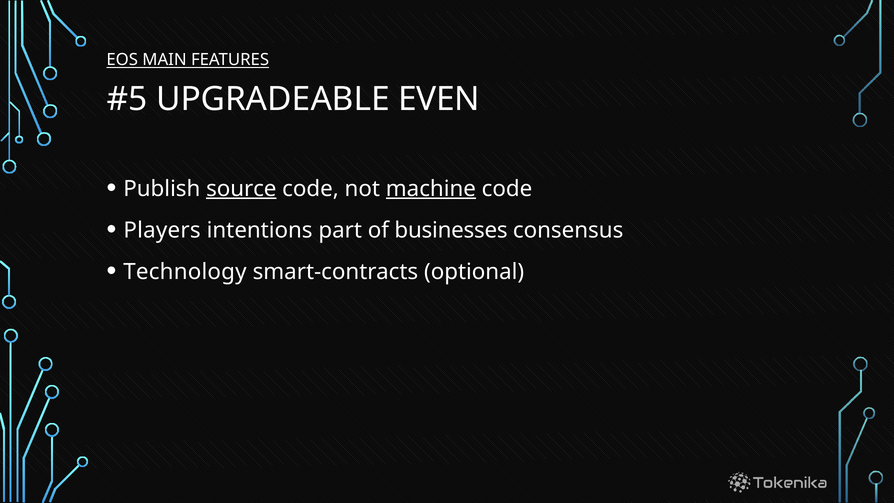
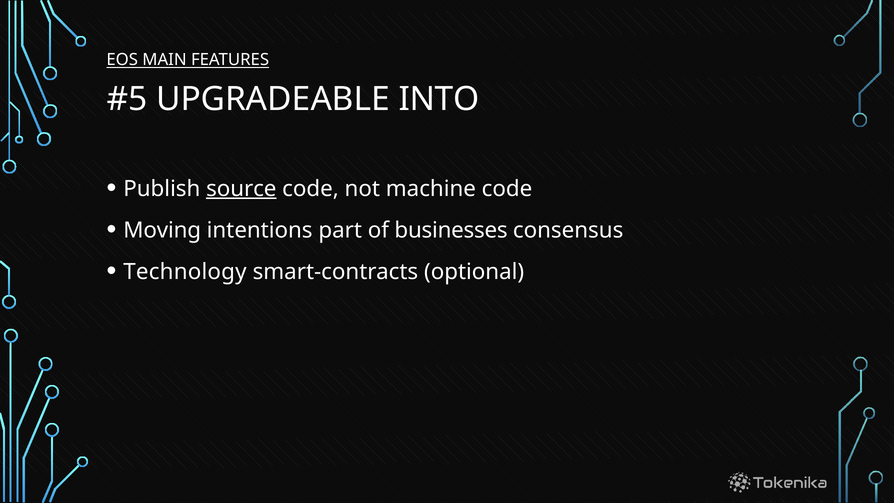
EVEN: EVEN -> INTO
machine underline: present -> none
Players: Players -> Moving
